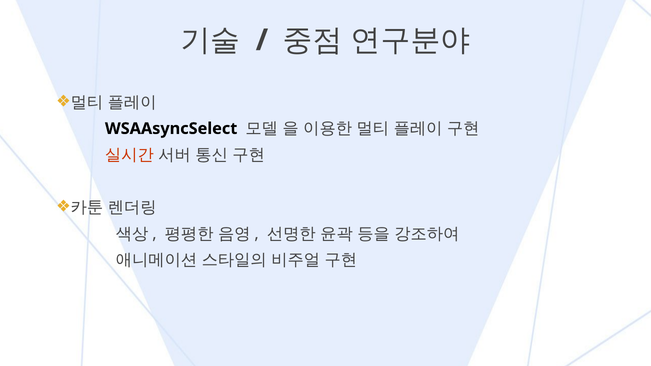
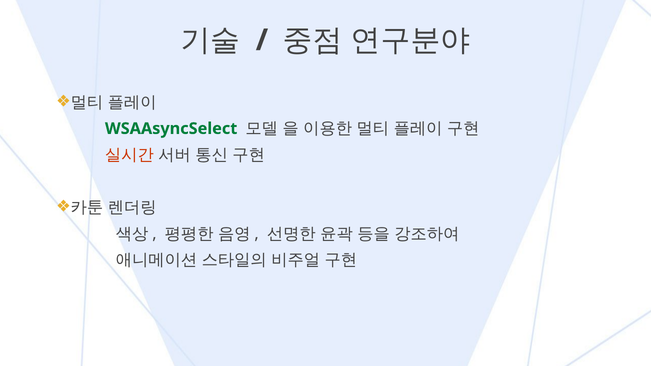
WSAAsyncSelect colour: black -> green
